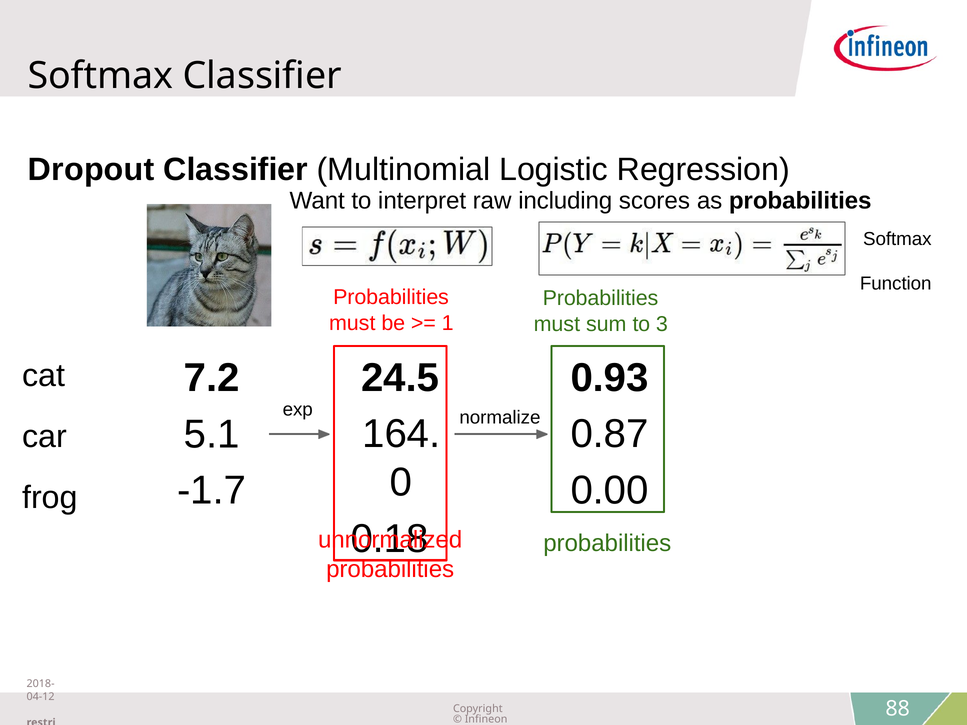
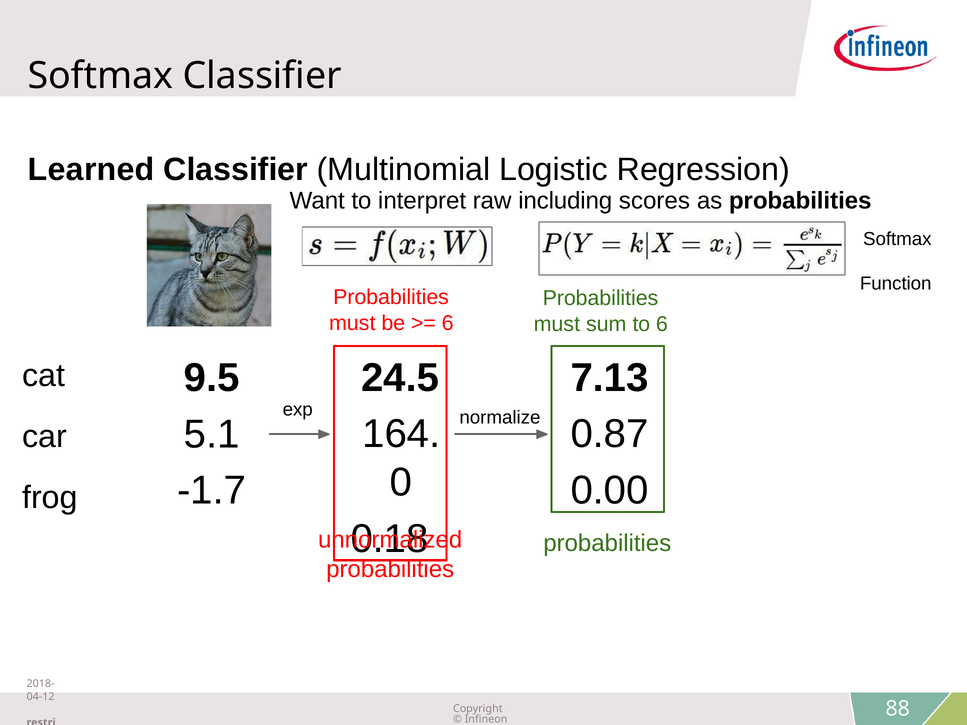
Dropout: Dropout -> Learned
1 at (448, 323): 1 -> 6
to 3: 3 -> 6
0.93: 0.93 -> 7.13
7.2: 7.2 -> 9.5
